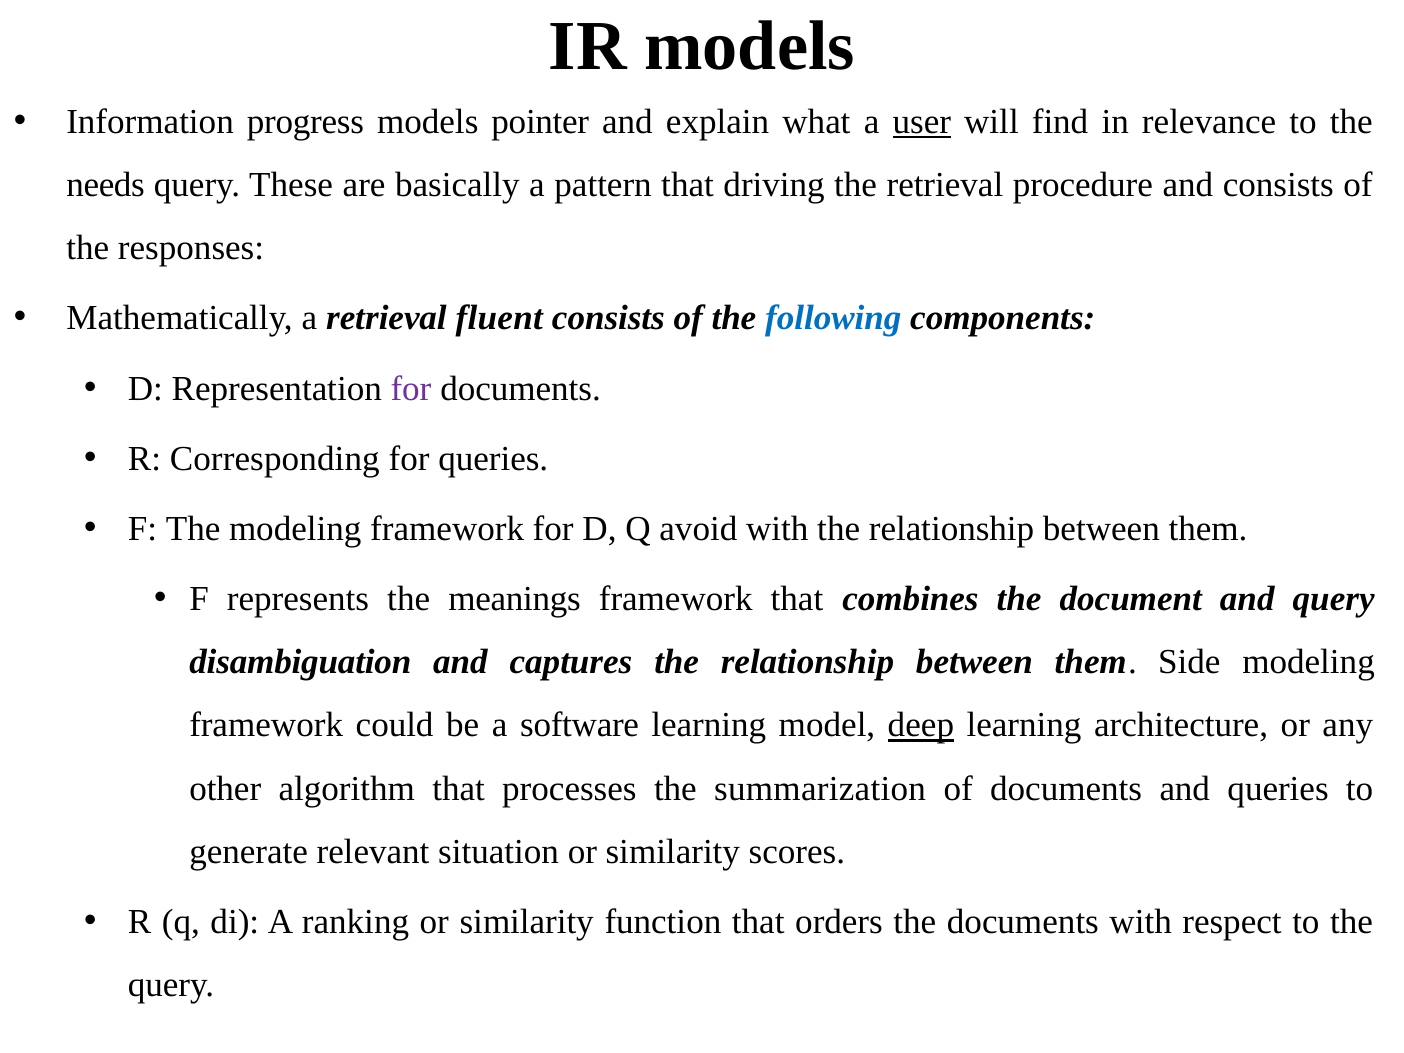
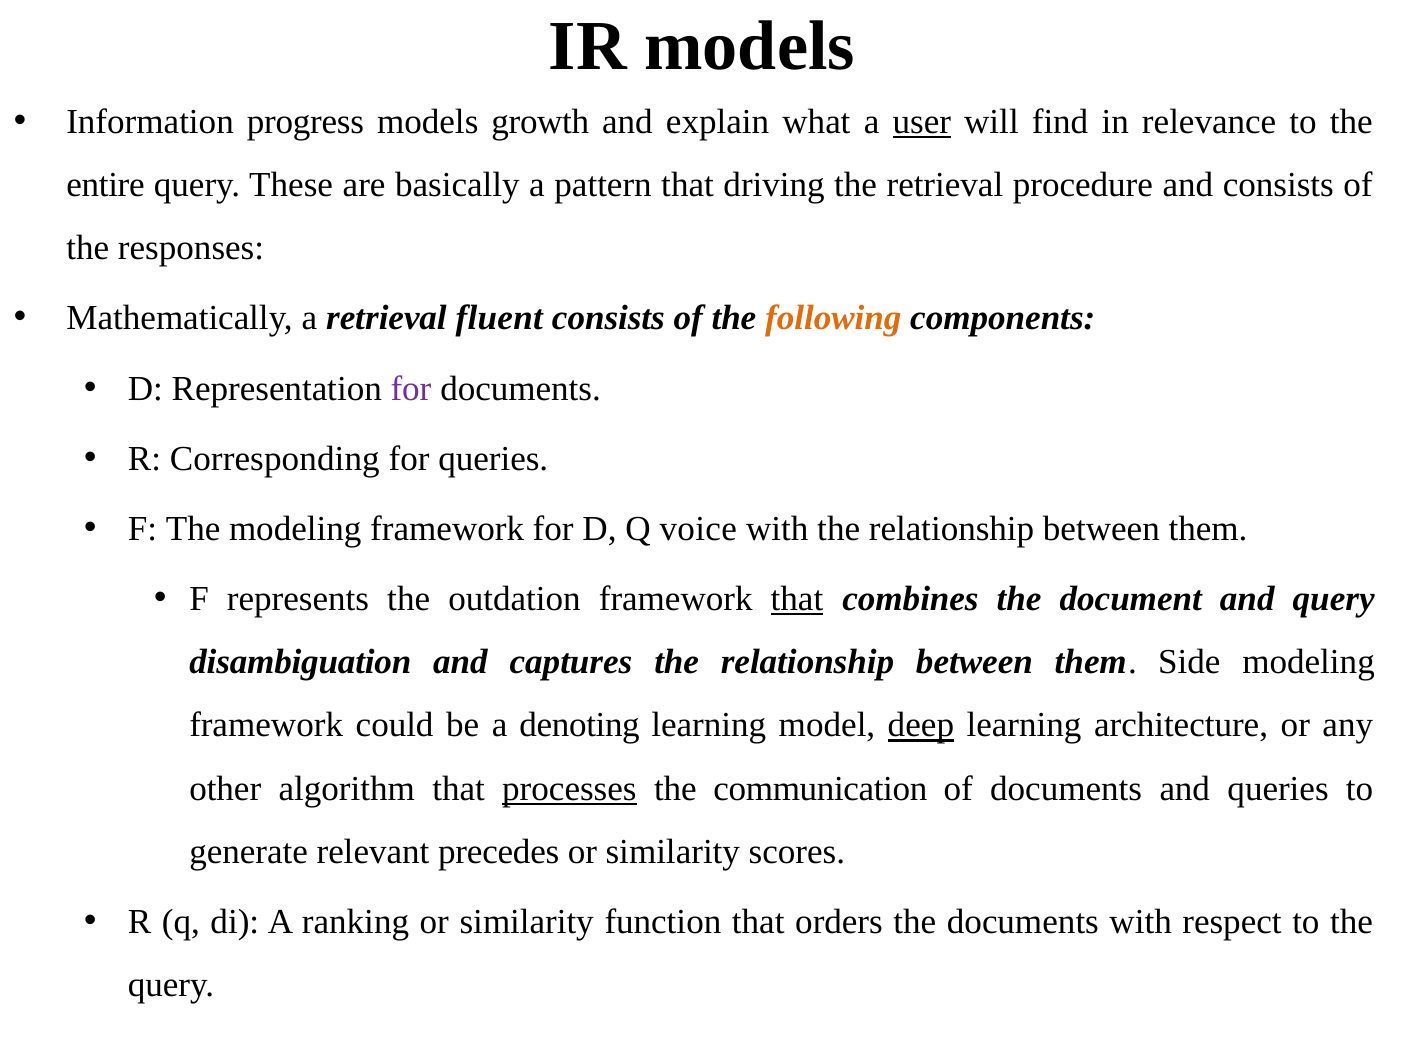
pointer: pointer -> growth
needs: needs -> entire
following colour: blue -> orange
avoid: avoid -> voice
meanings: meanings -> outdation
that at (797, 599) underline: none -> present
software: software -> denoting
processes underline: none -> present
summarization: summarization -> communication
situation: situation -> precedes
